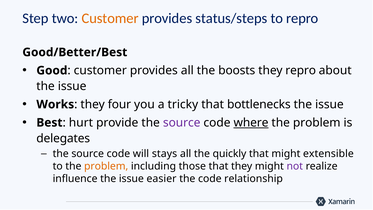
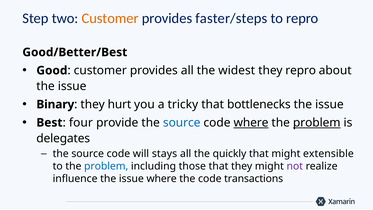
status/steps: status/steps -> faster/steps
boosts: boosts -> widest
Works: Works -> Binary
four: four -> hurt
hurt: hurt -> four
source at (182, 123) colour: purple -> blue
problem at (317, 123) underline: none -> present
problem at (106, 166) colour: orange -> blue
issue easier: easier -> where
relationship: relationship -> transactions
